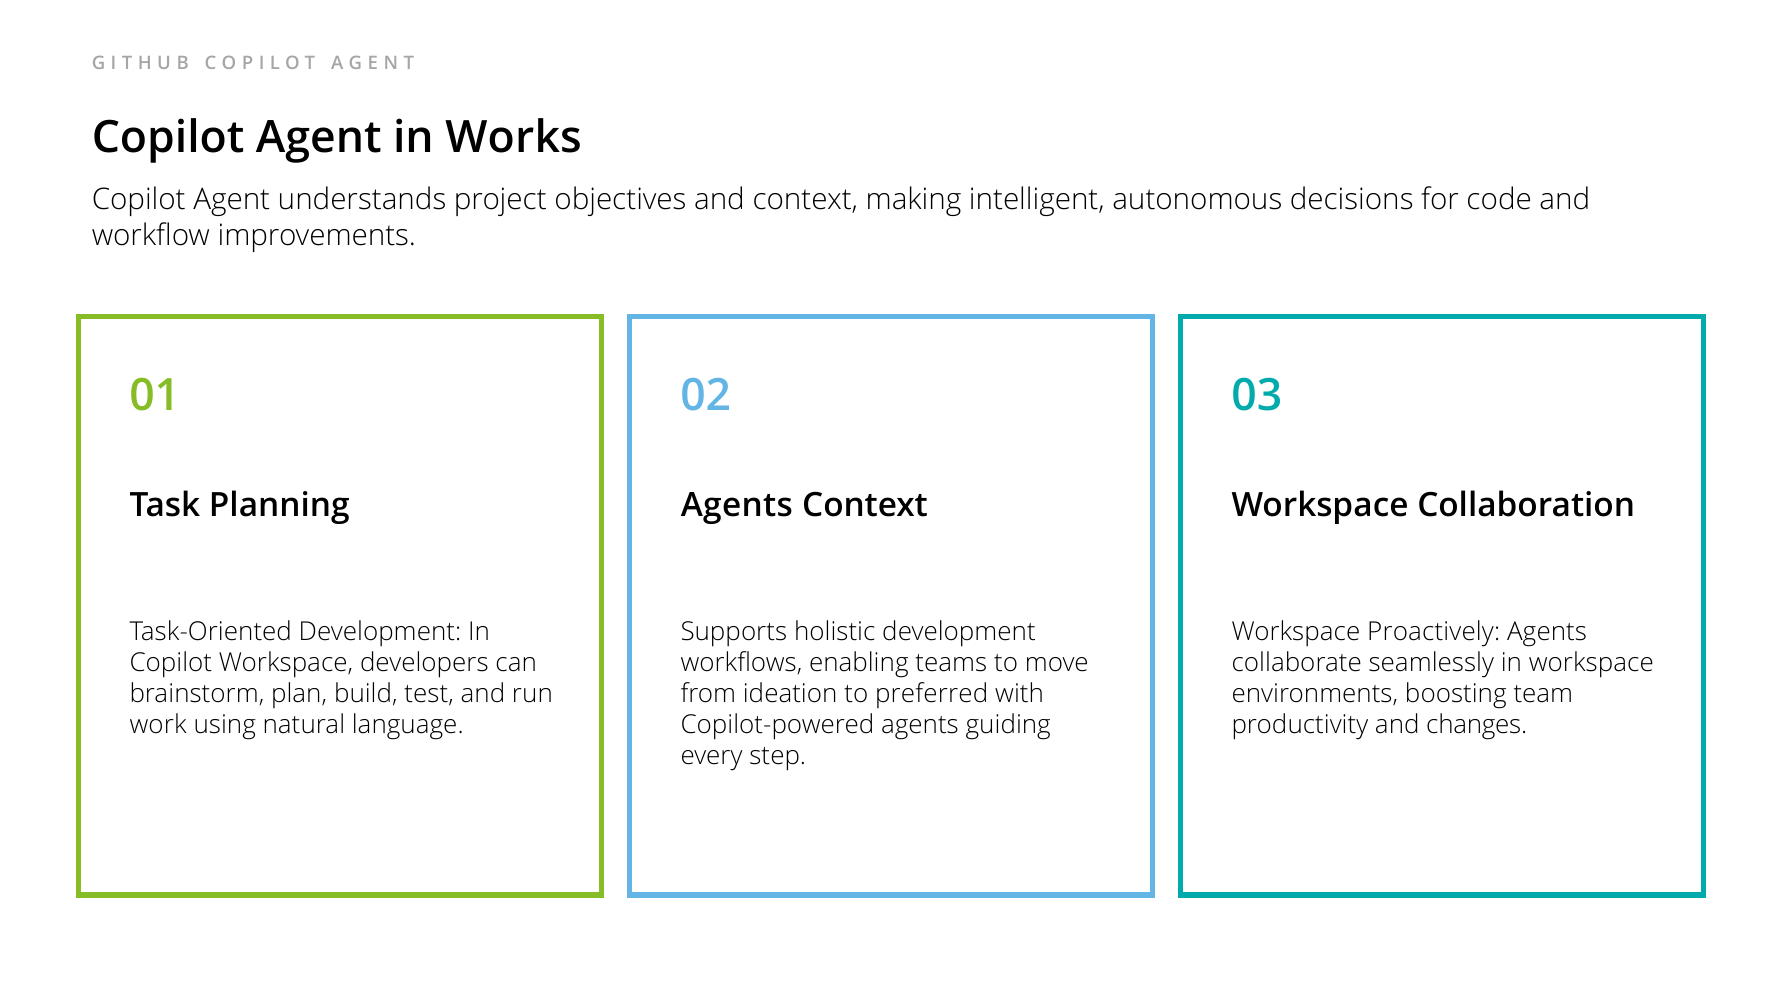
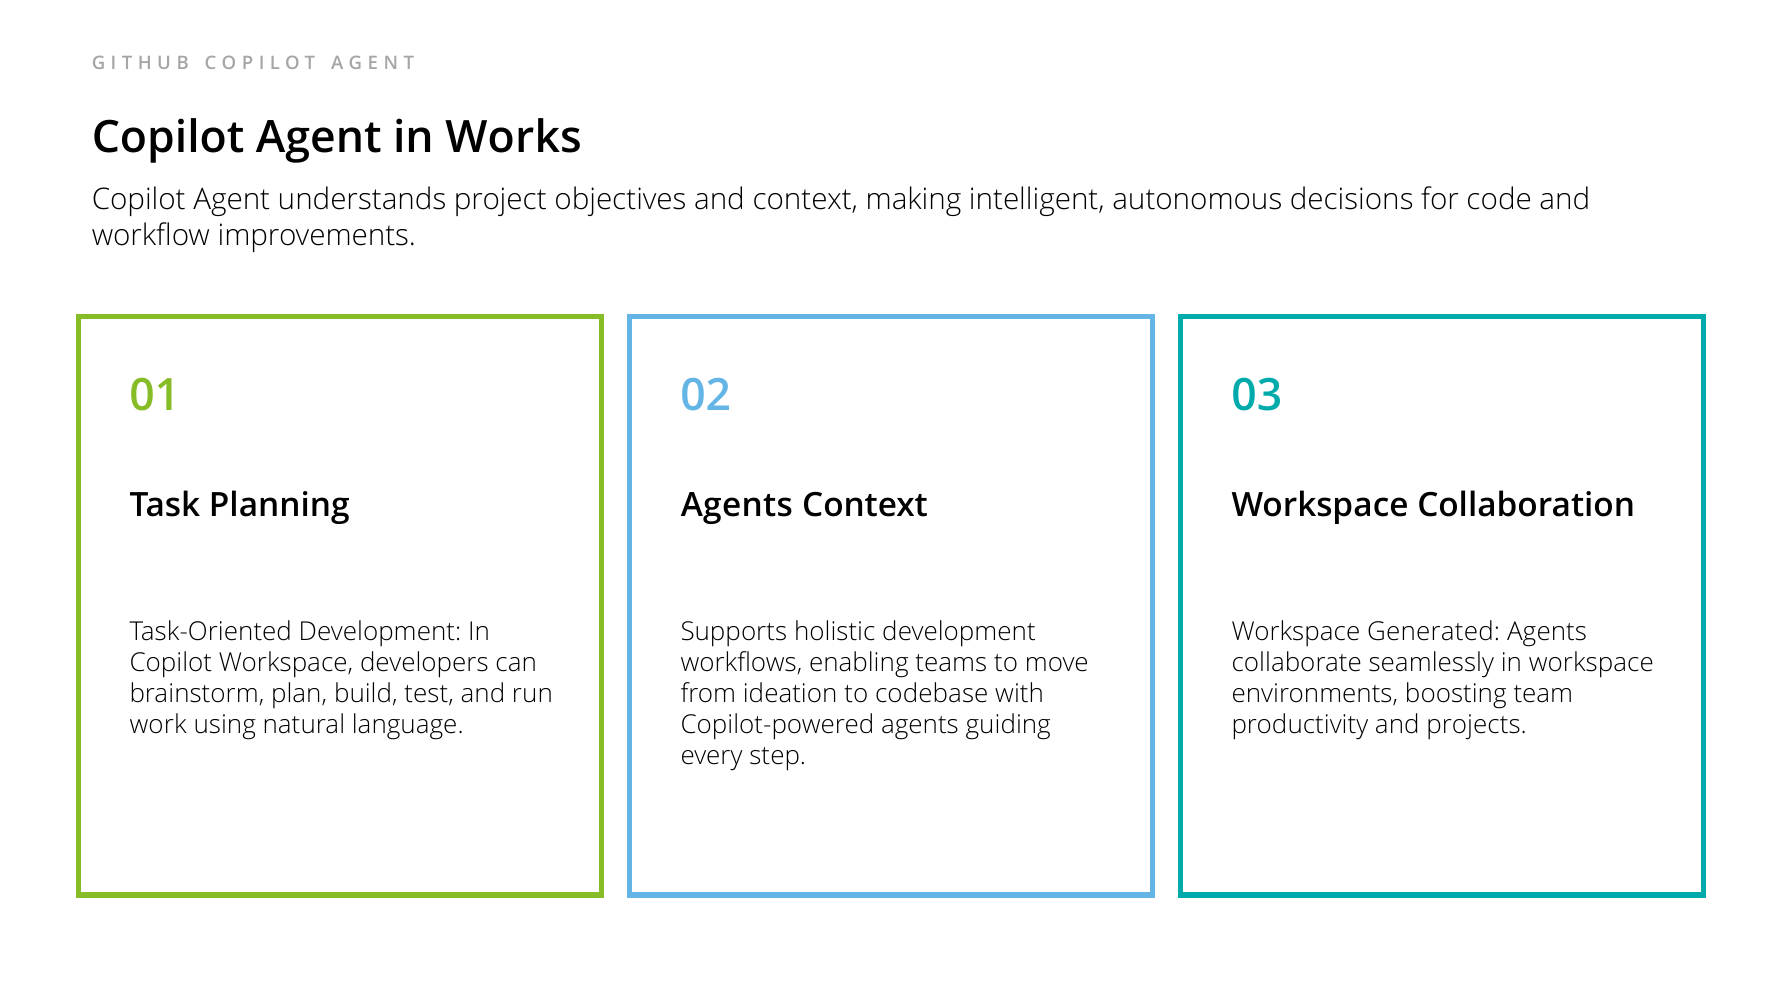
Proactively: Proactively -> Generated
preferred: preferred -> codebase
changes: changes -> projects
